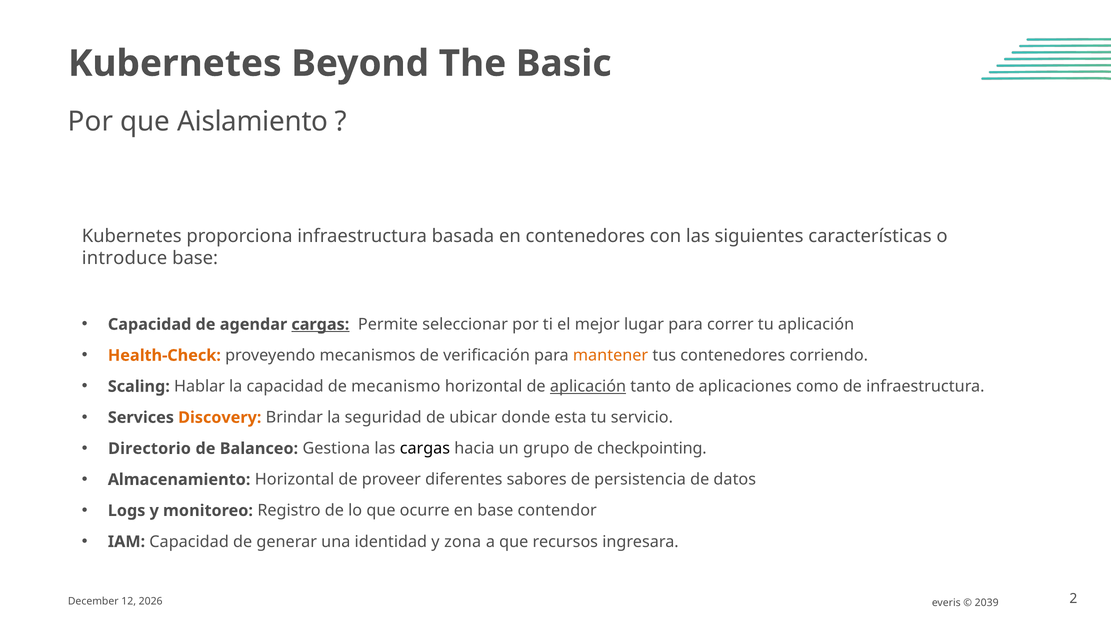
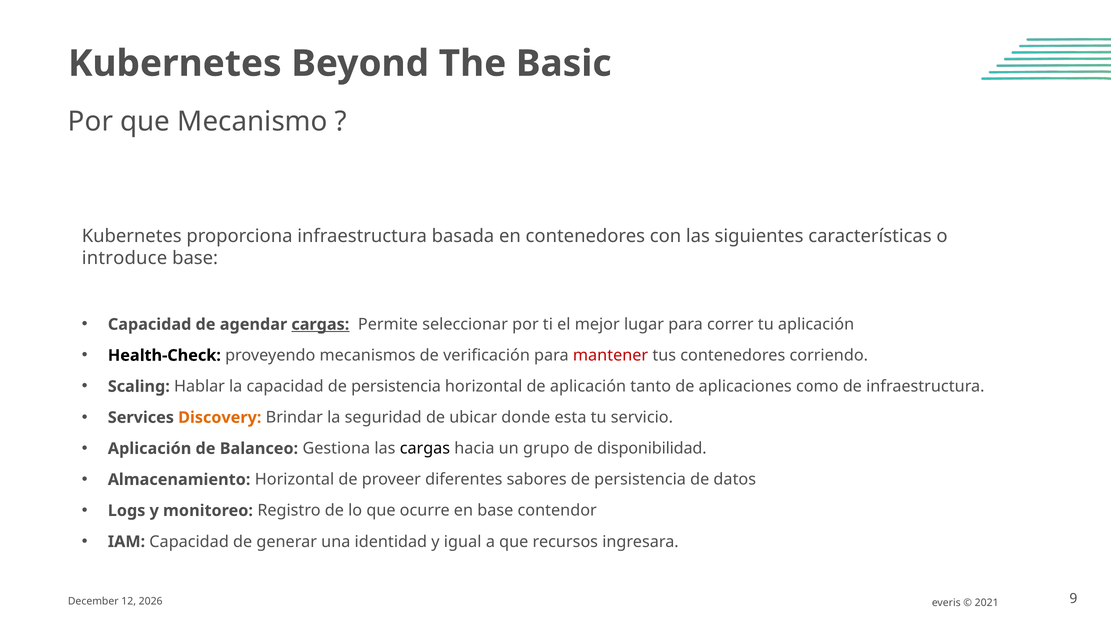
Aislamiento: Aislamiento -> Mecanismo
Health-Check colour: orange -> black
mantener colour: orange -> red
capacidad de mecanismo: mecanismo -> persistencia
aplicación at (588, 386) underline: present -> none
Directorio at (150, 449): Directorio -> Aplicación
checkpointing: checkpointing -> disponibilidad
zona: zona -> igual
2: 2 -> 9
2039: 2039 -> 2021
